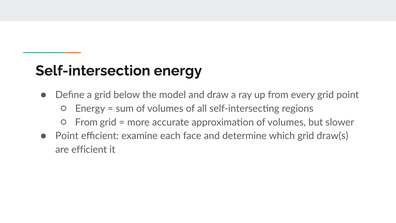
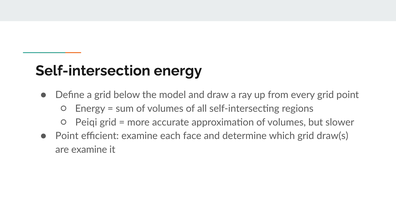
From at (86, 122): From -> Peiqi
are efficient: efficient -> examine
